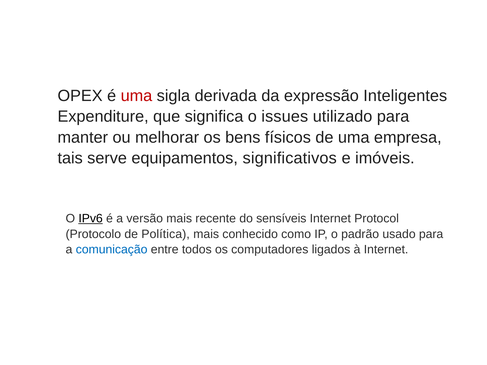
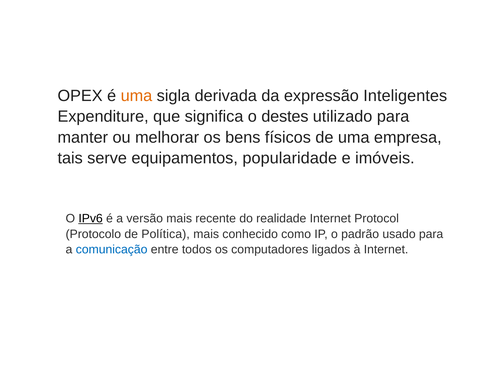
uma at (136, 96) colour: red -> orange
issues: issues -> destes
significativos: significativos -> popularidade
sensíveis: sensíveis -> realidade
